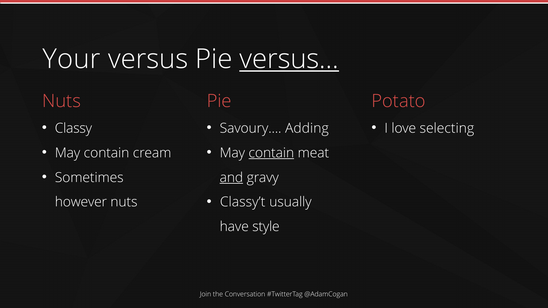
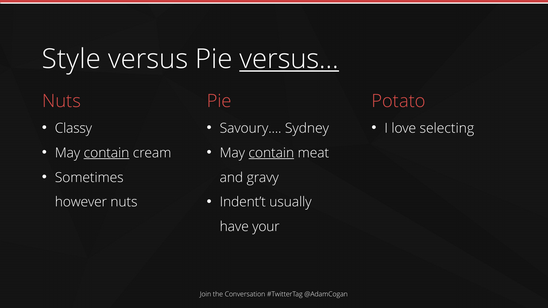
Your: Your -> Style
Adding: Adding -> Sydney
contain at (107, 153) underline: none -> present
and underline: present -> none
Classy’t: Classy’t -> Indent’t
style: style -> your
